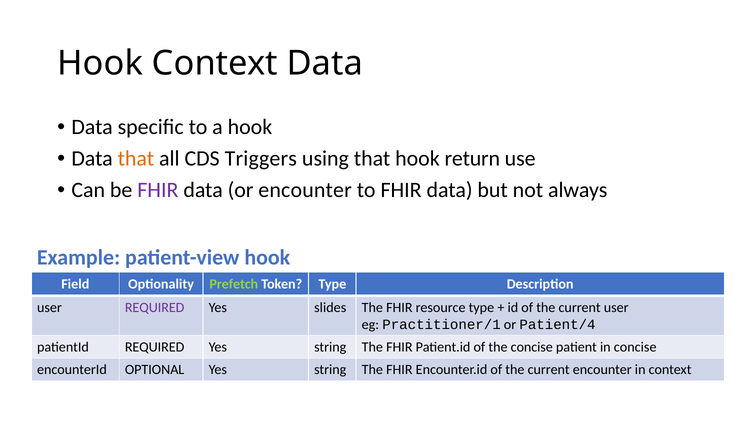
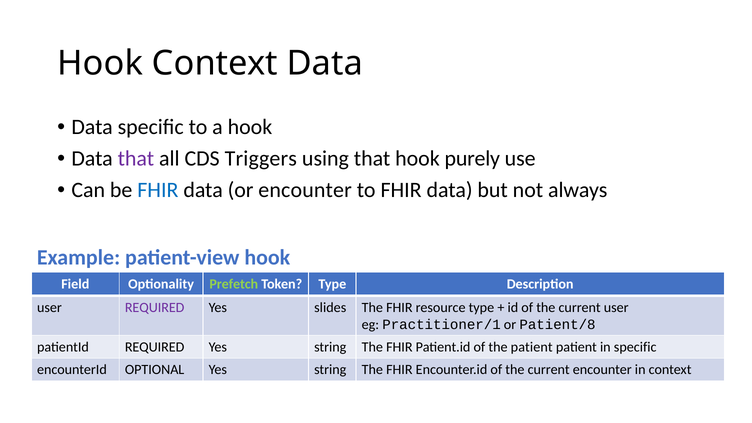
that at (136, 159) colour: orange -> purple
return: return -> purely
FHIR at (158, 190) colour: purple -> blue
Patient/4: Patient/4 -> Patient/8
the concise: concise -> patient
in concise: concise -> specific
